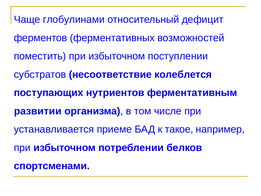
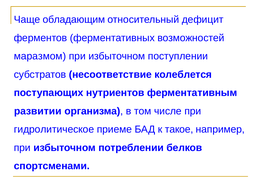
глобулинами: глобулинами -> обладающим
поместить: поместить -> маразмом
устанавливается: устанавливается -> гидролитическое
